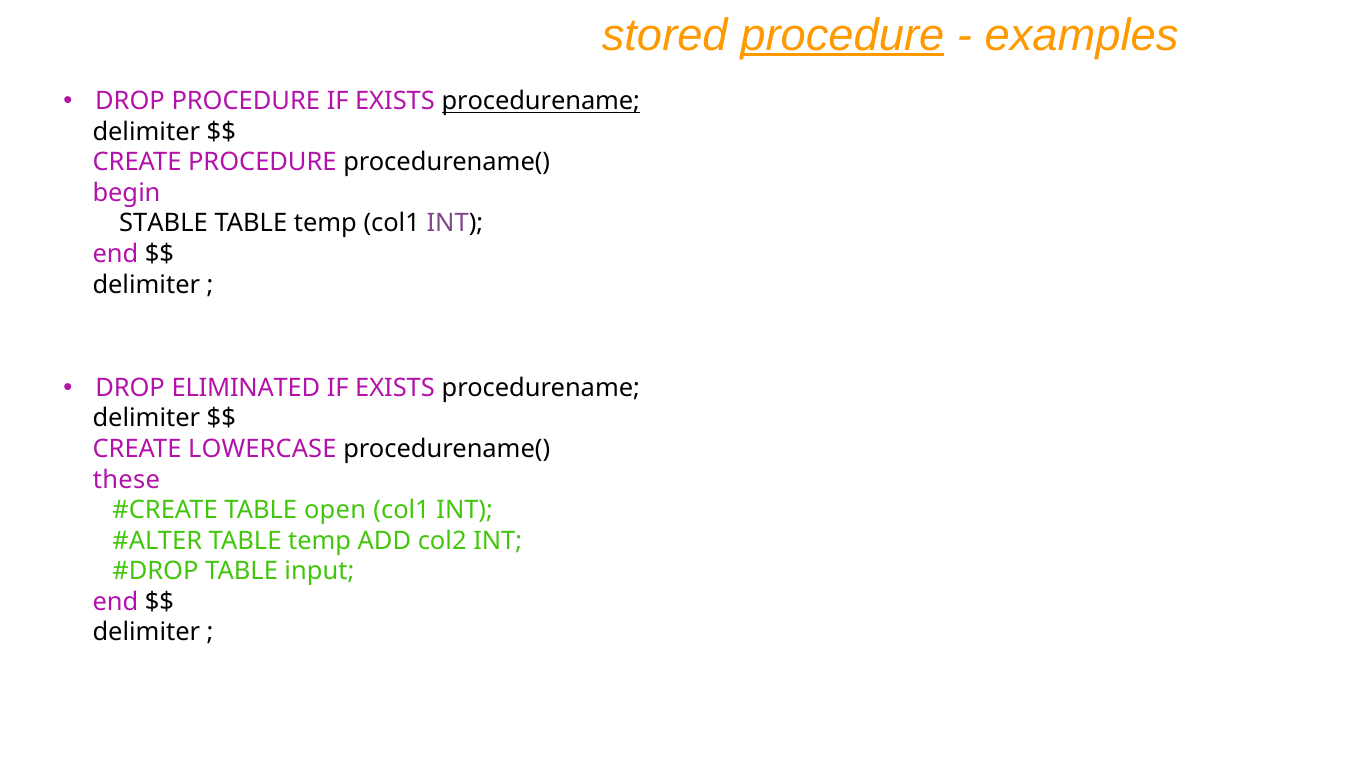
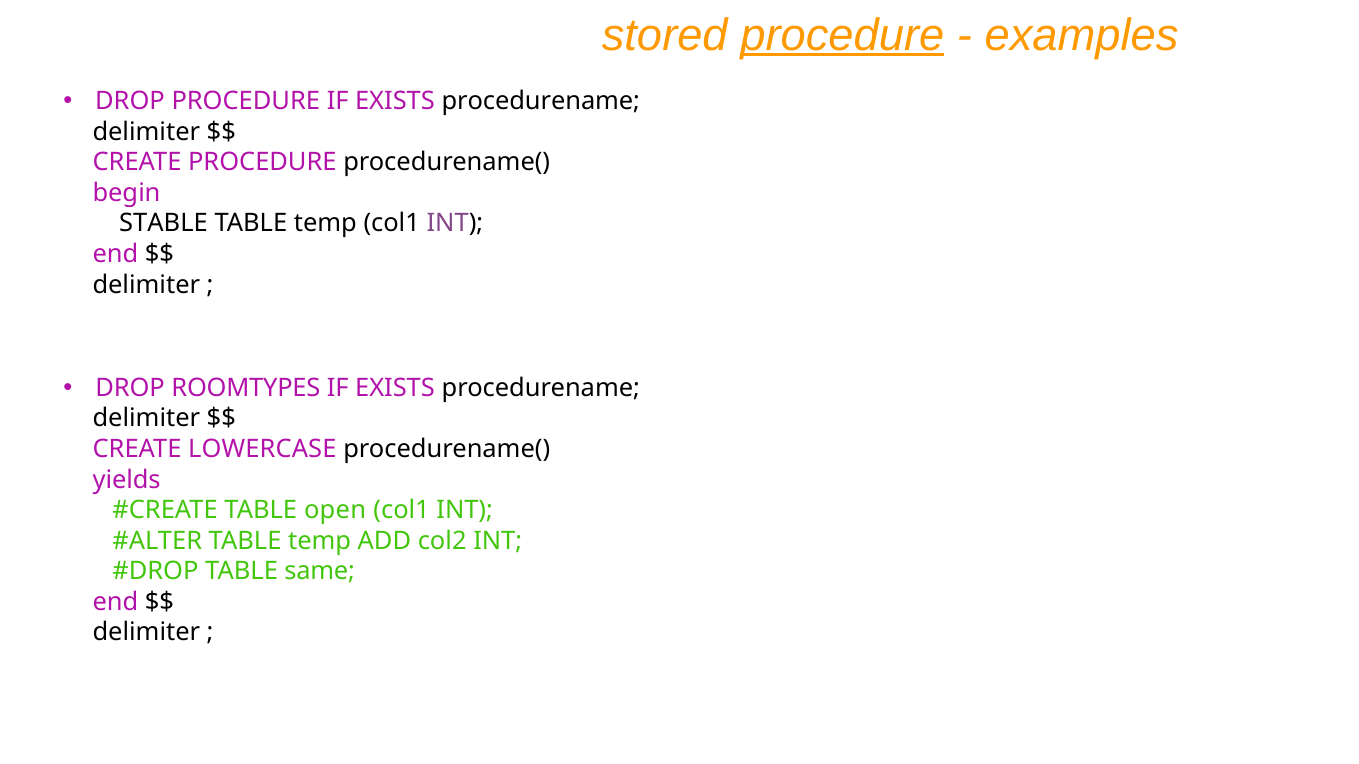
procedurename at (541, 101) underline: present -> none
ELIMINATED: ELIMINATED -> ROOMTYPES
these: these -> yields
input: input -> same
